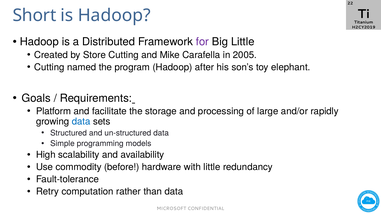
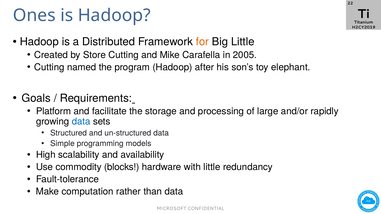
Short: Short -> Ones
for colour: purple -> orange
before: before -> blocks
Retry: Retry -> Make
